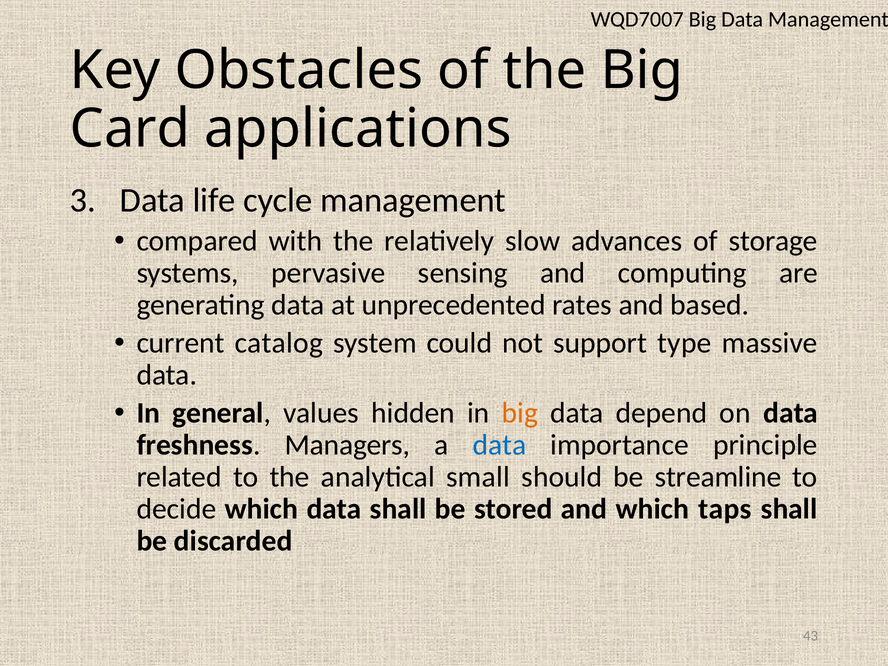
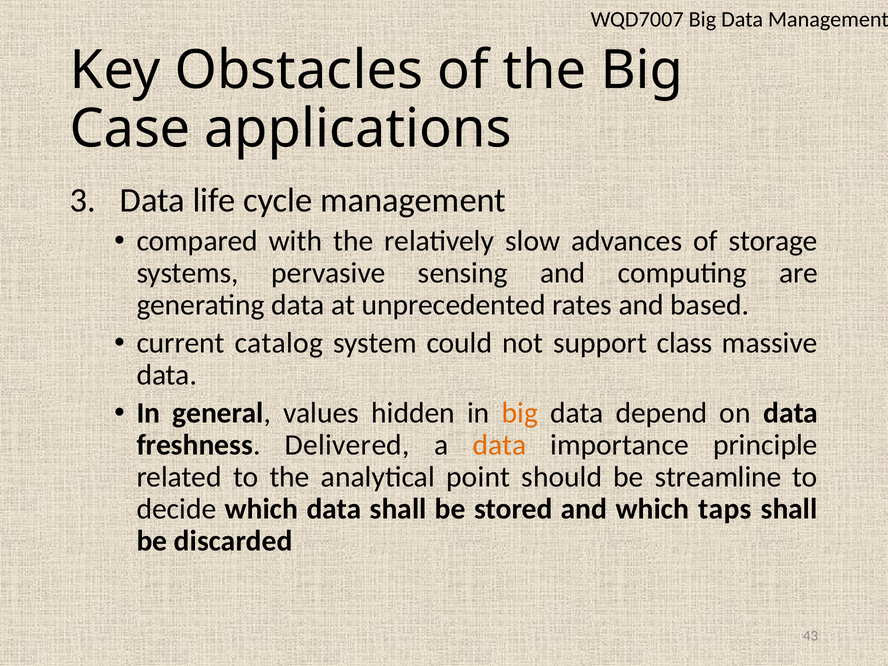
Card: Card -> Case
type: type -> class
Managers: Managers -> Delivered
data at (500, 445) colour: blue -> orange
small: small -> point
